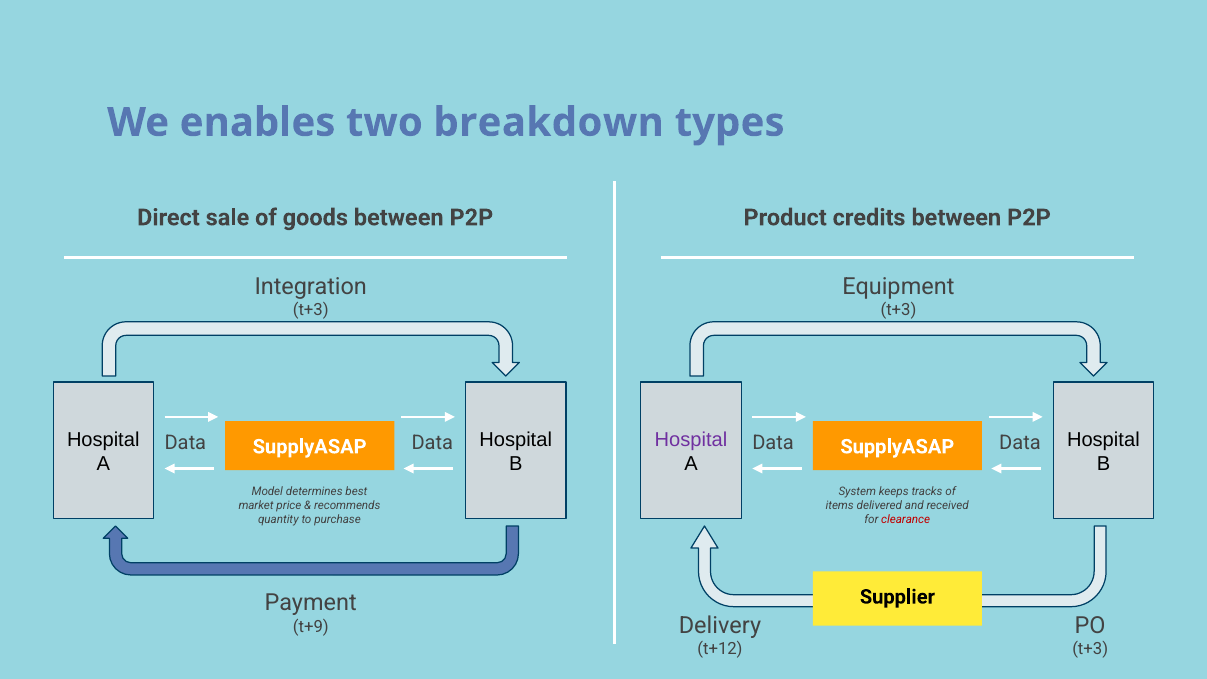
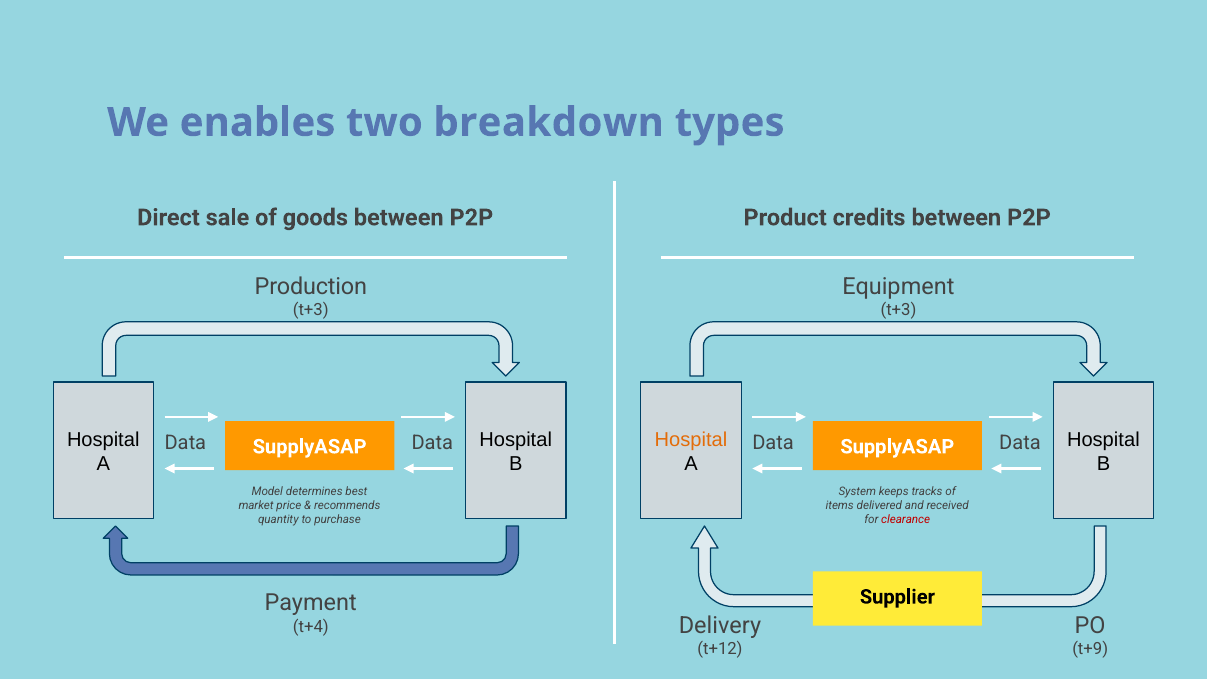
Integration: Integration -> Production
Hospital at (691, 440) colour: purple -> orange
t+9: t+9 -> t+4
t+3 at (1090, 649): t+3 -> t+9
